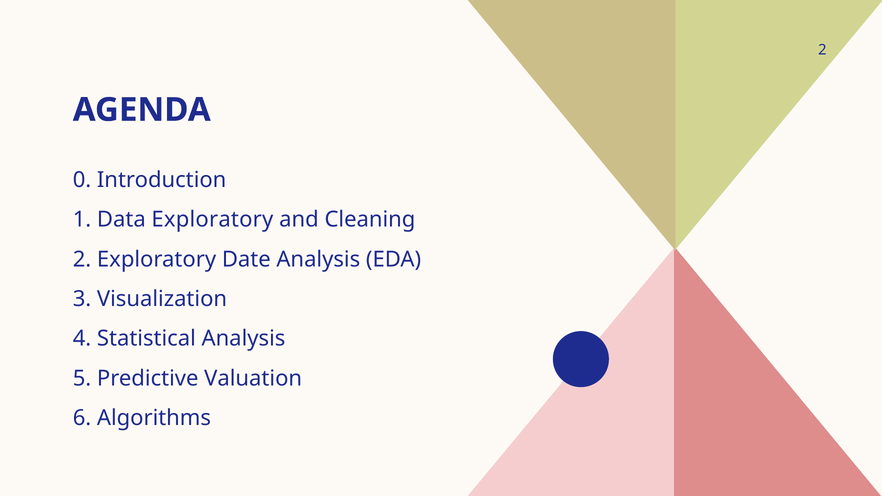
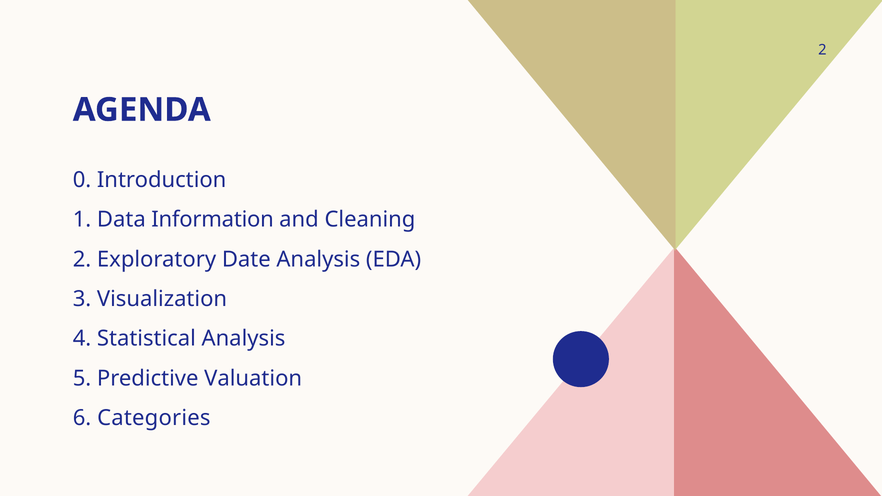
Data Exploratory: Exploratory -> Information
Algorithms: Algorithms -> Categories
